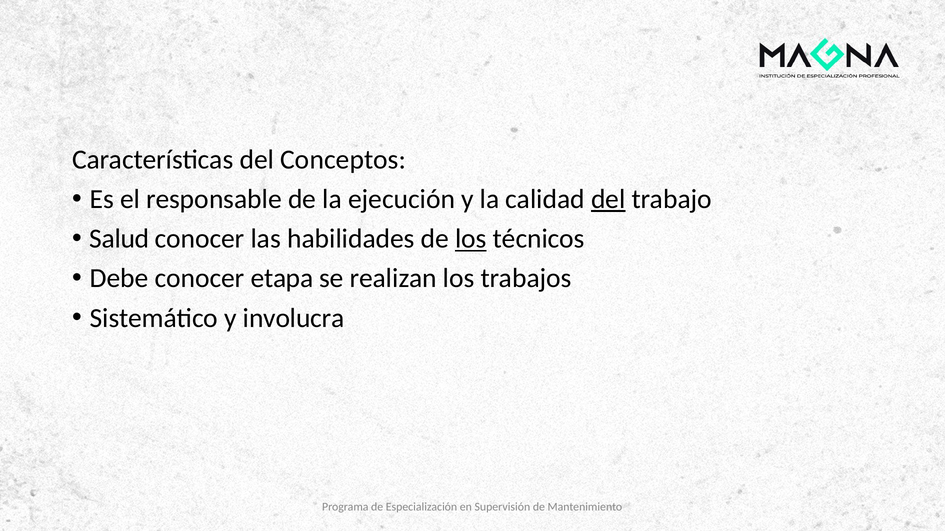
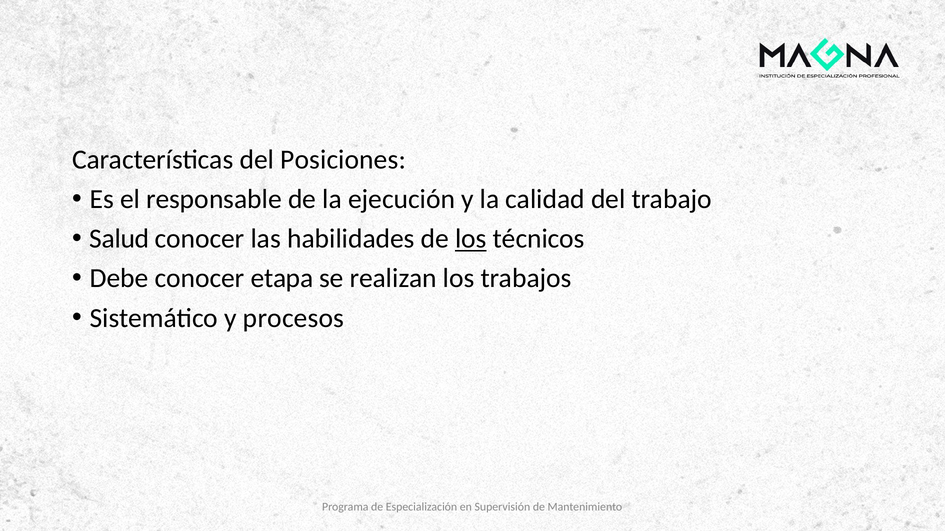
Conceptos: Conceptos -> Posiciones
del at (608, 199) underline: present -> none
involucra: involucra -> procesos
